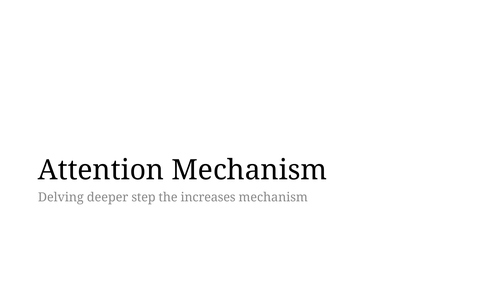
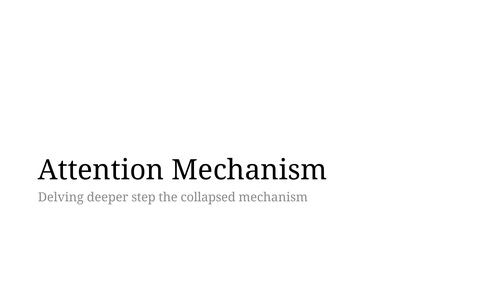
increases: increases -> collapsed
